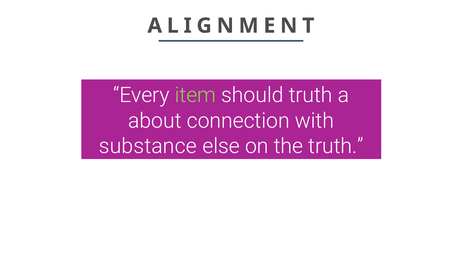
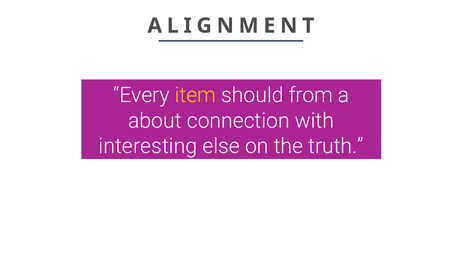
item colour: light green -> yellow
should truth: truth -> from
substance: substance -> interesting
